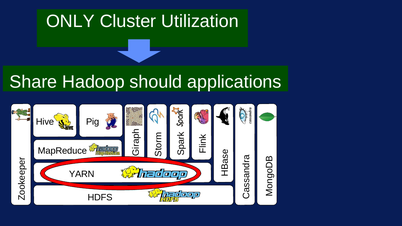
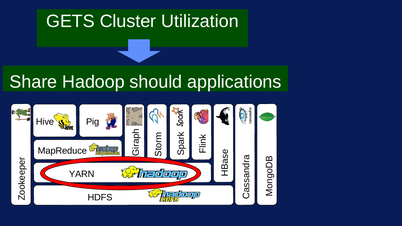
ONLY: ONLY -> GETS
